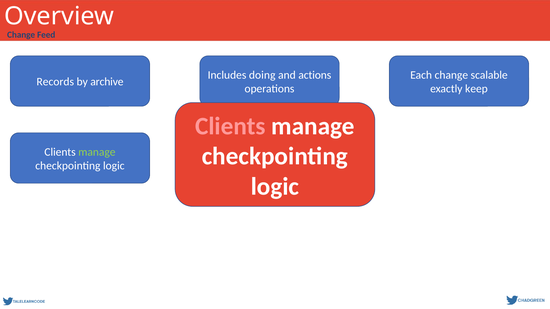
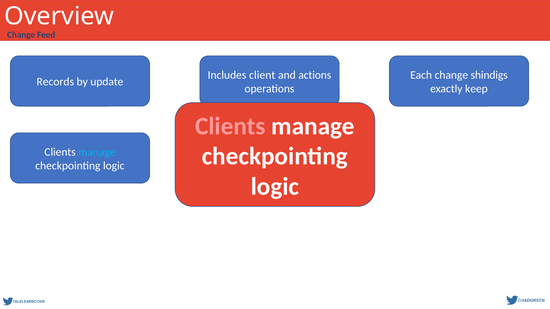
doing: doing -> client
scalable: scalable -> shindigs
archive: archive -> update
manage at (97, 152) colour: light green -> light blue
